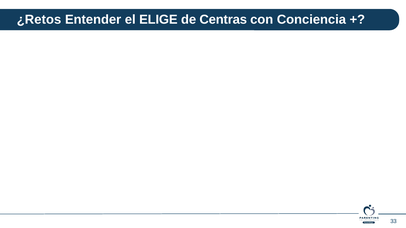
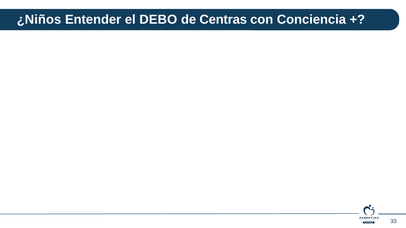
¿Retos: ¿Retos -> ¿Niños
ELIGE: ELIGE -> DEBO
